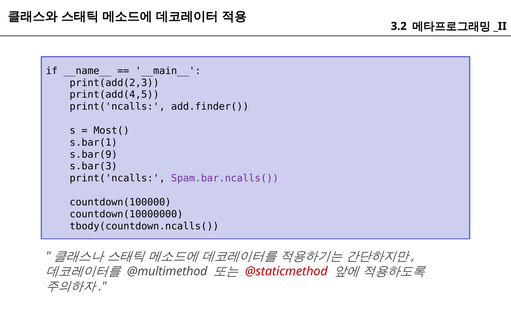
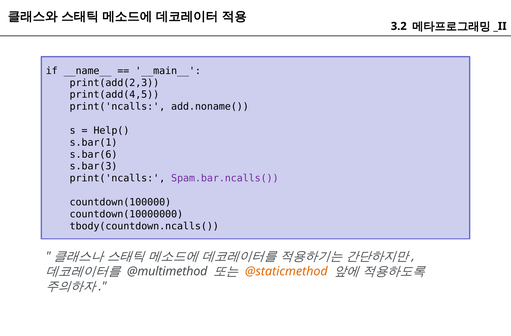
add.finder(: add.finder( -> add.noname(
Most(: Most( -> Help(
s.bar(9: s.bar(9 -> s.bar(6
@staticmethod colour: red -> orange
